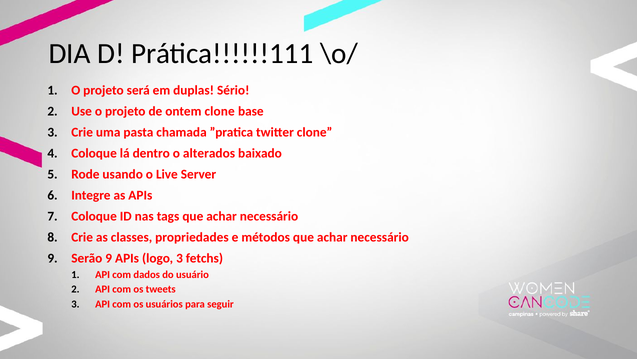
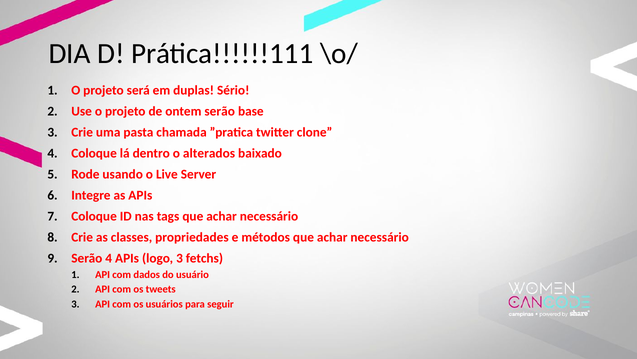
ontem clone: clone -> serão
Serão 9: 9 -> 4
